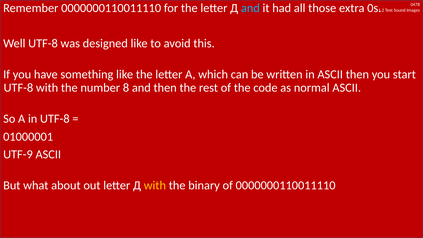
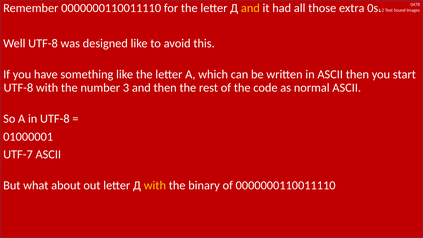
and at (250, 8) colour: light blue -> yellow
8: 8 -> 3
UTF-9: UTF-9 -> UTF-7
